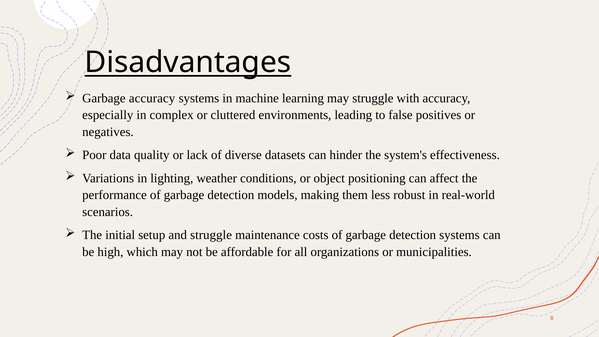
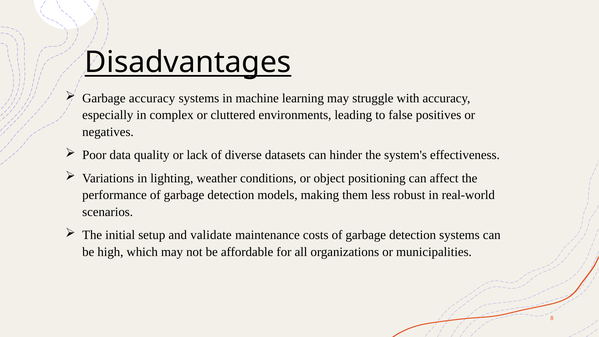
and struggle: struggle -> validate
